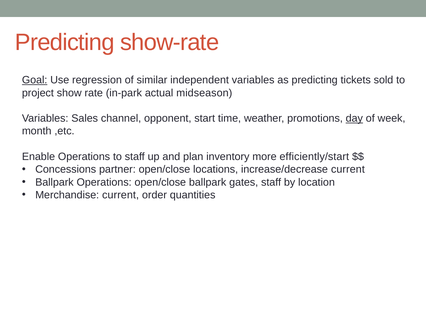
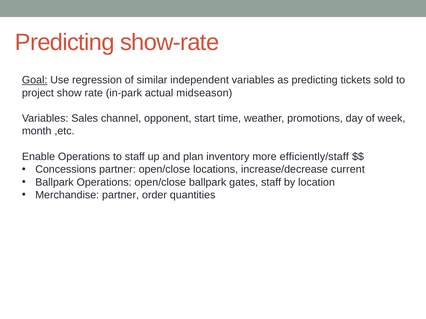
day underline: present -> none
efficiently/start: efficiently/start -> efficiently/staff
Merchandise current: current -> partner
